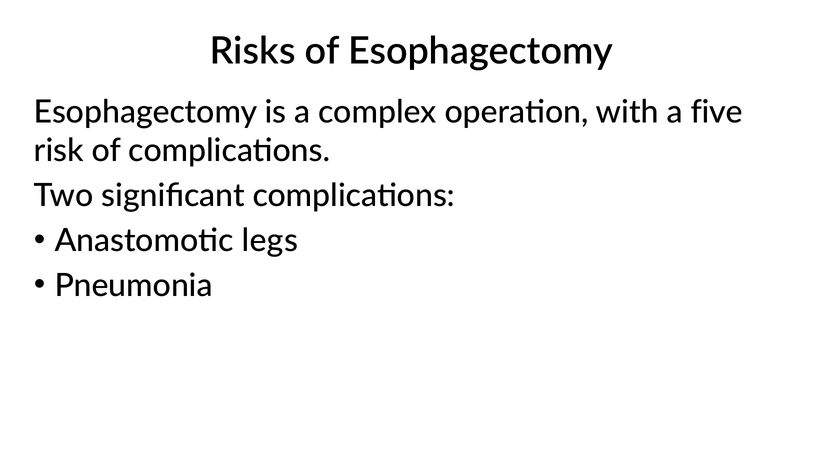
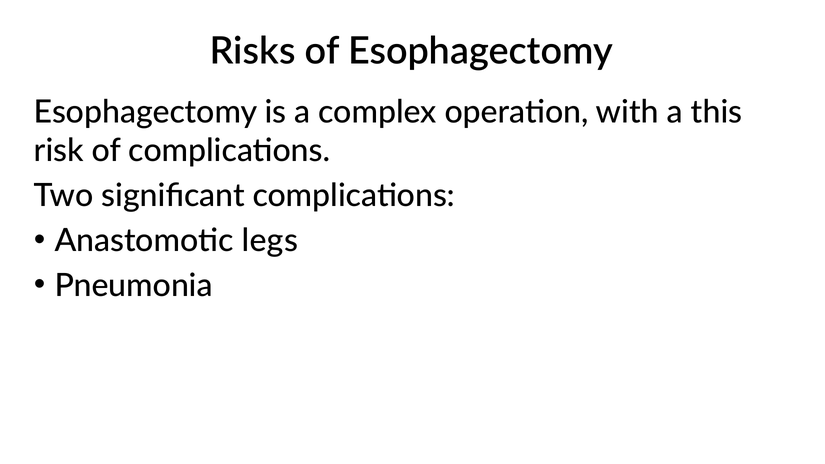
five: five -> this
